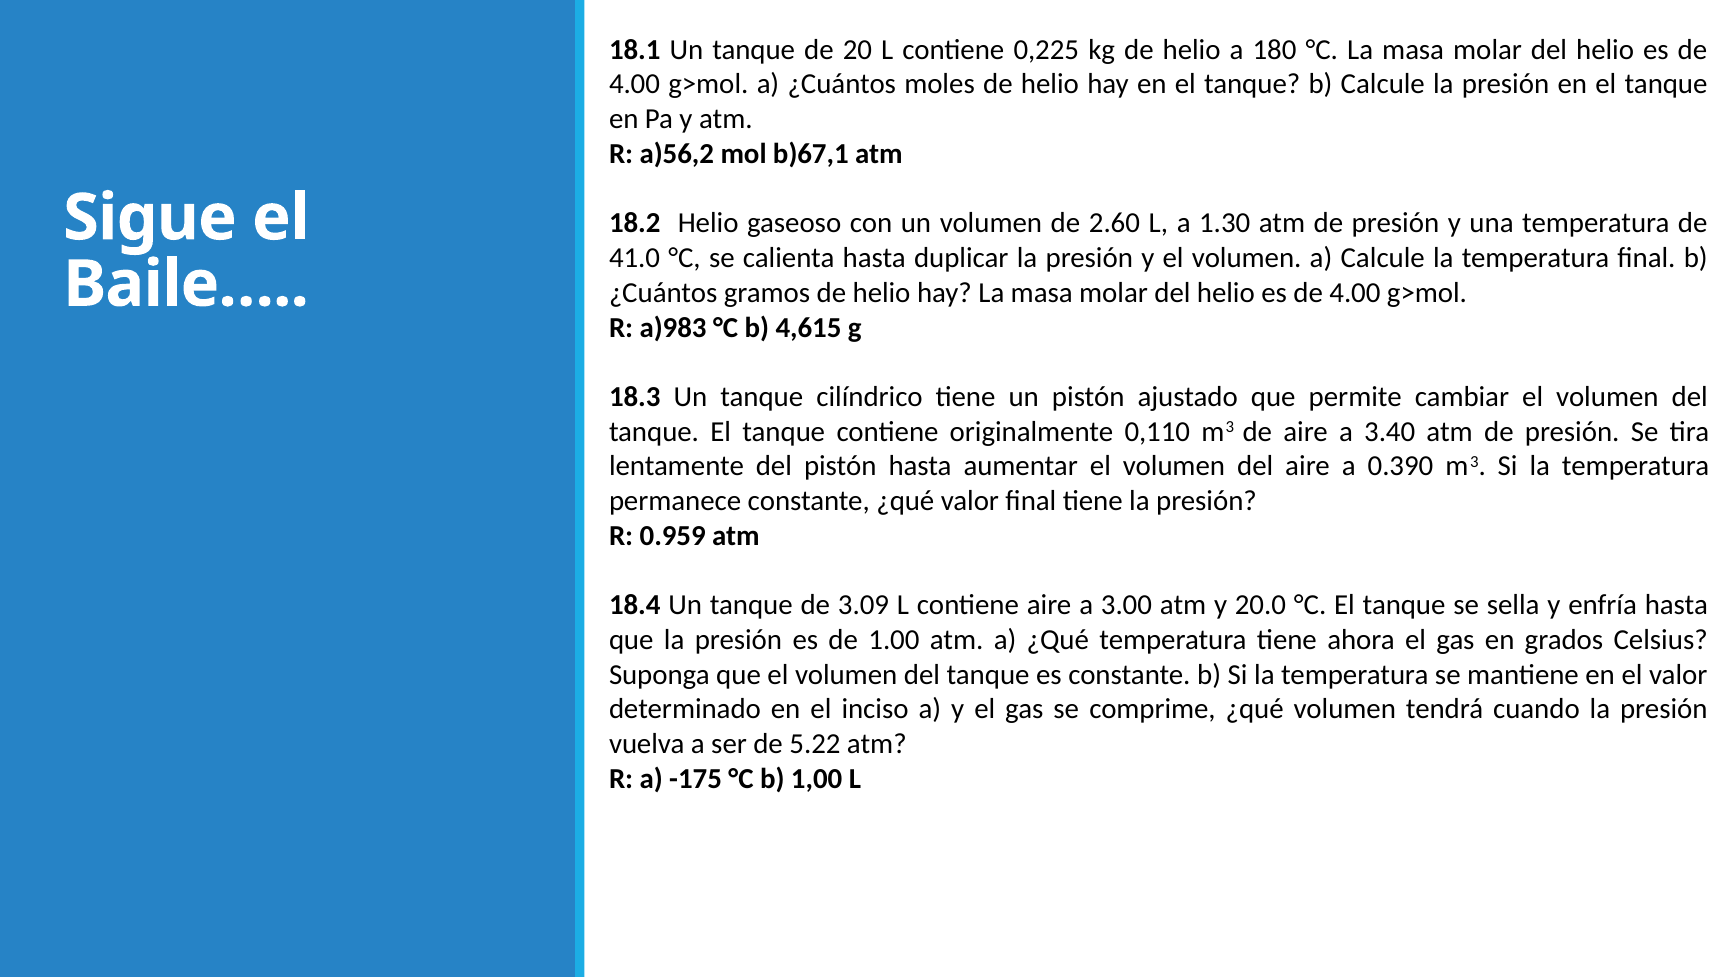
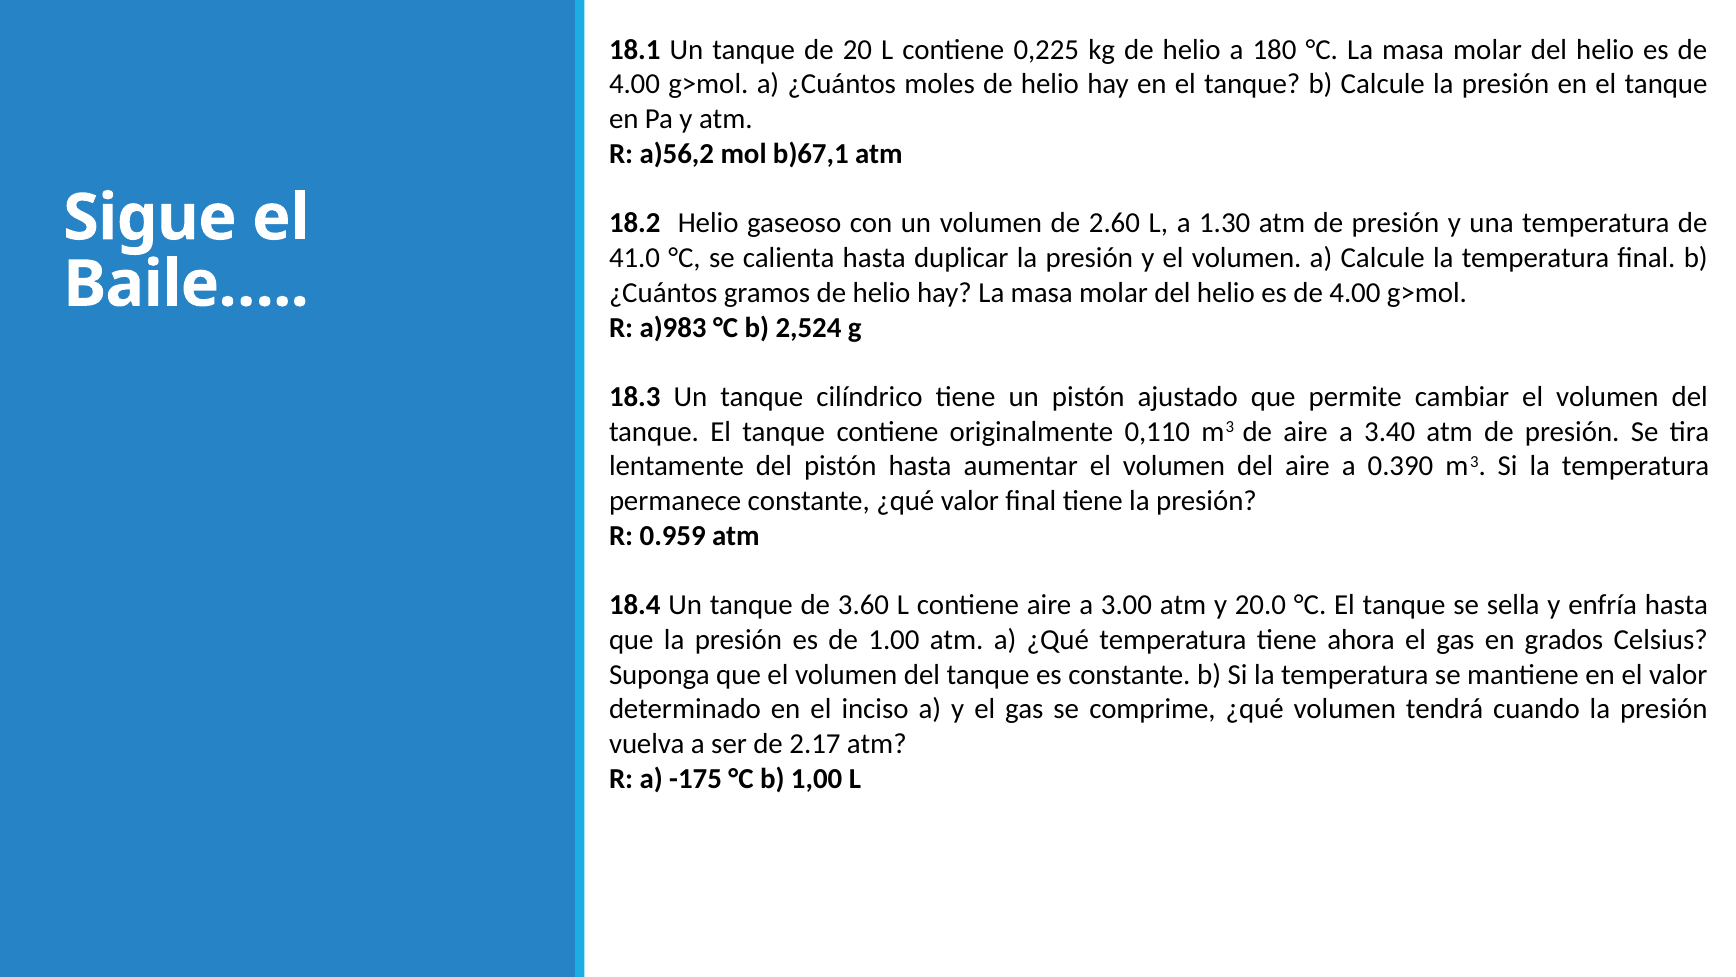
4,615: 4,615 -> 2,524
3.09: 3.09 -> 3.60
5.22: 5.22 -> 2.17
